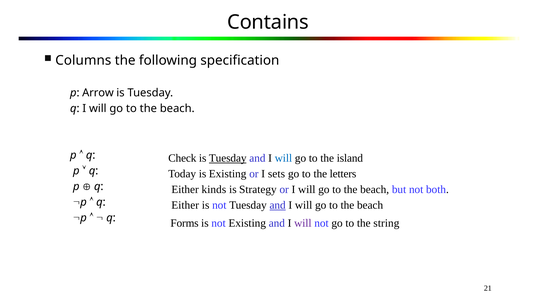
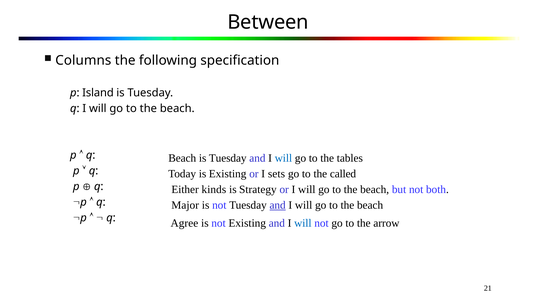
Contains: Contains -> Between
Arrow: Arrow -> Island
Check at (182, 158): Check -> Beach
Tuesday at (228, 158) underline: present -> none
island: island -> tables
letters: letters -> called
Either at (185, 205): Either -> Major
Forms: Forms -> Agree
will at (303, 224) colour: purple -> blue
string: string -> arrow
